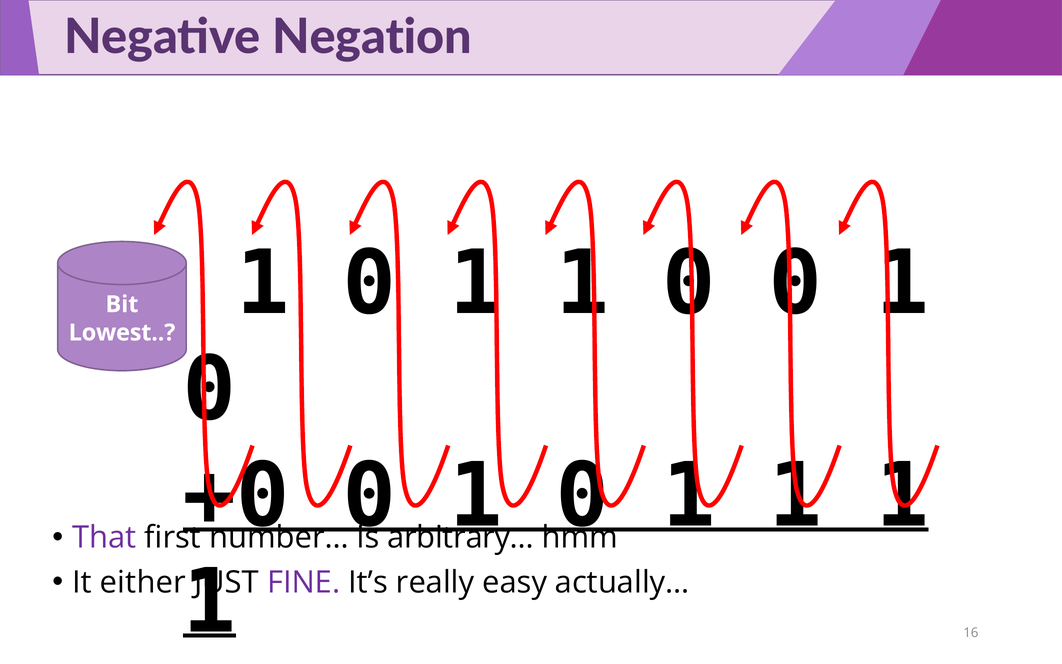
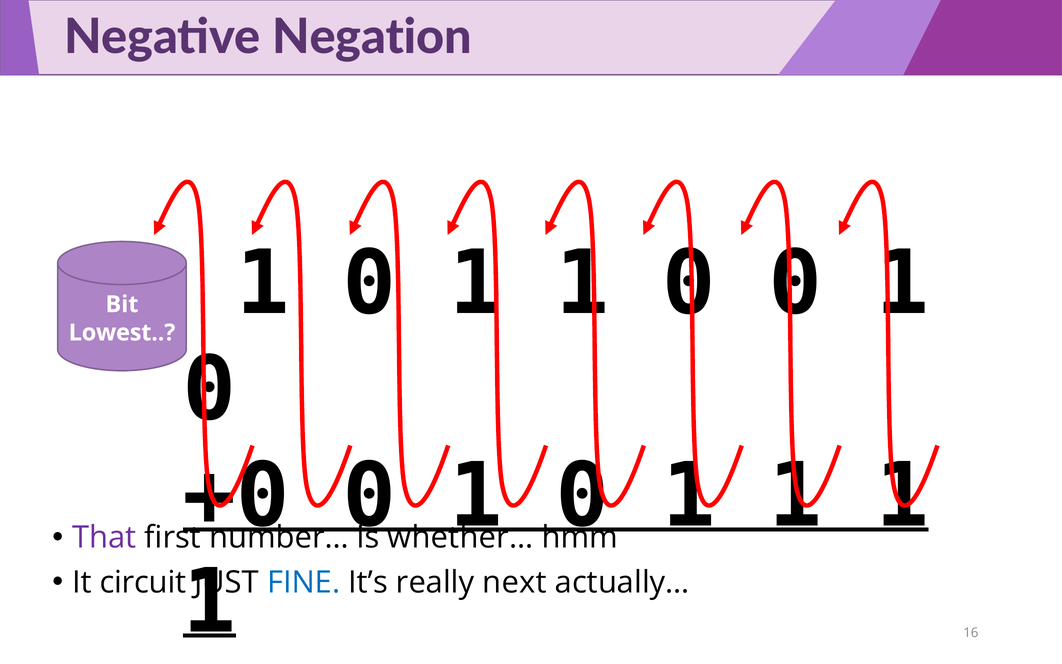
arbitrary…: arbitrary… -> whether…
either: either -> circuit
FINE colour: purple -> blue
easy: easy -> next
